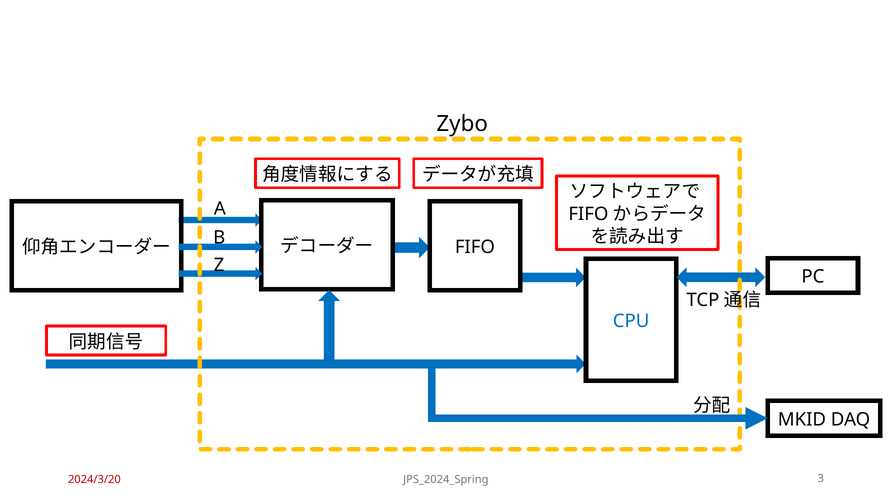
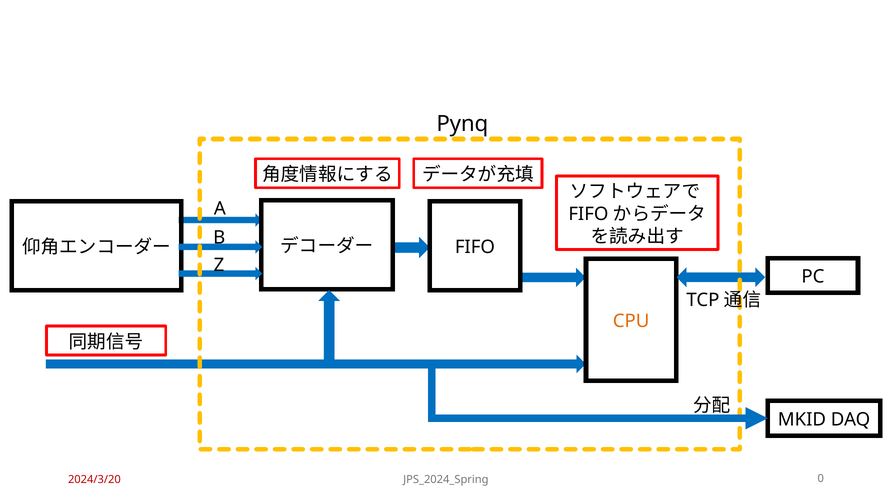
Zybo: Zybo -> Pynq
CPU colour: blue -> orange
3: 3 -> 0
